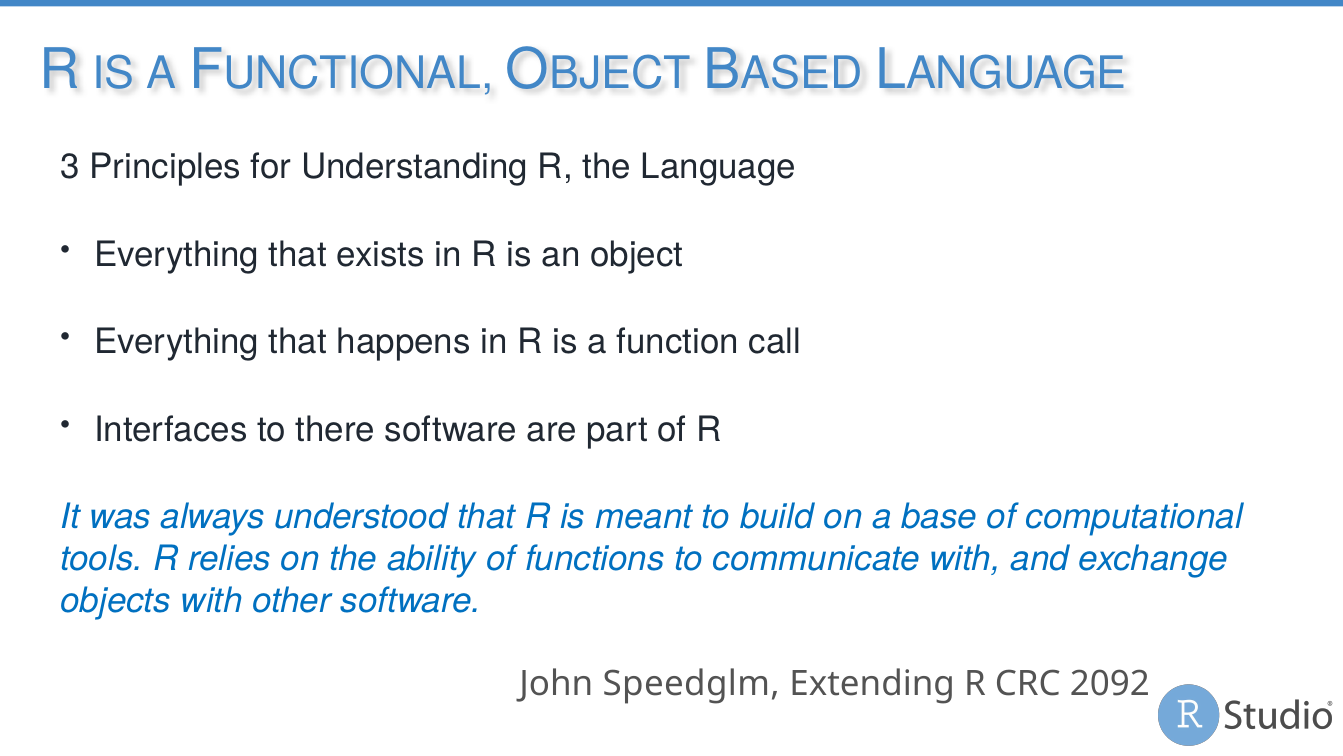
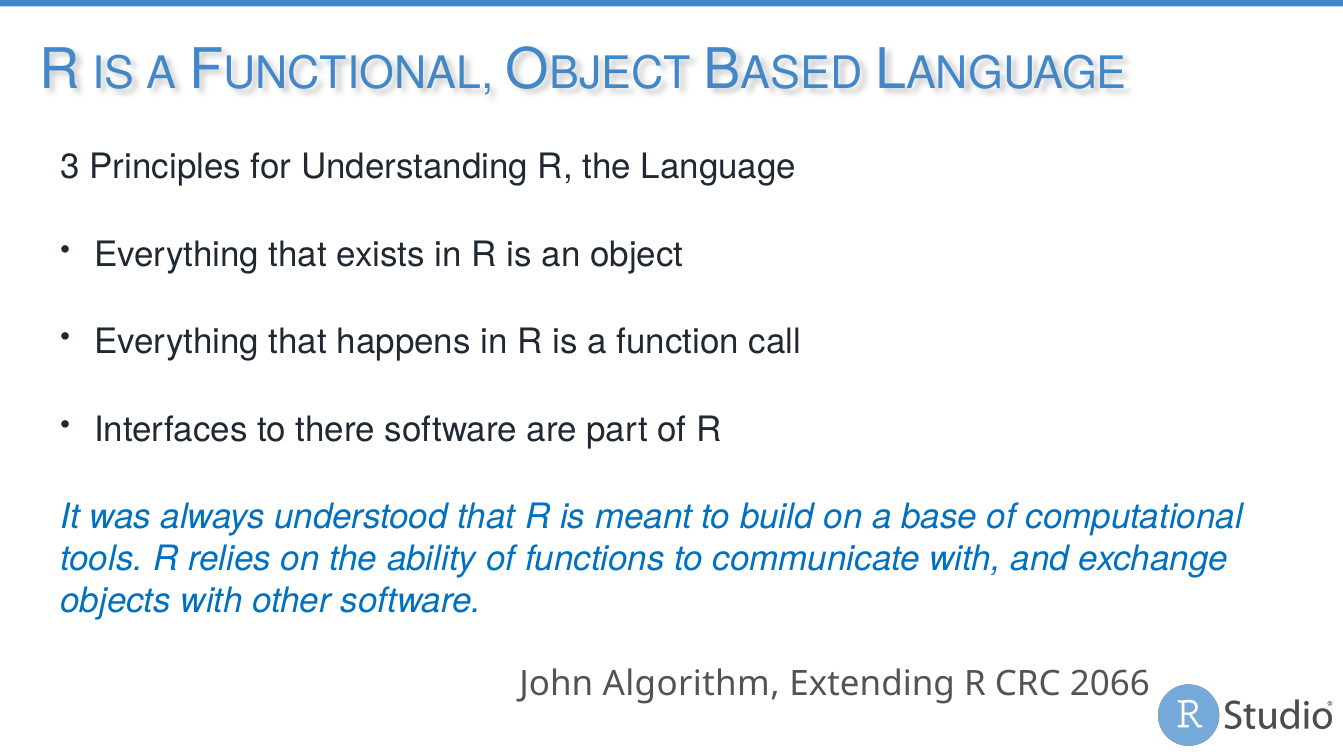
Speedglm: Speedglm -> Algorithm
2092: 2092 -> 2066
